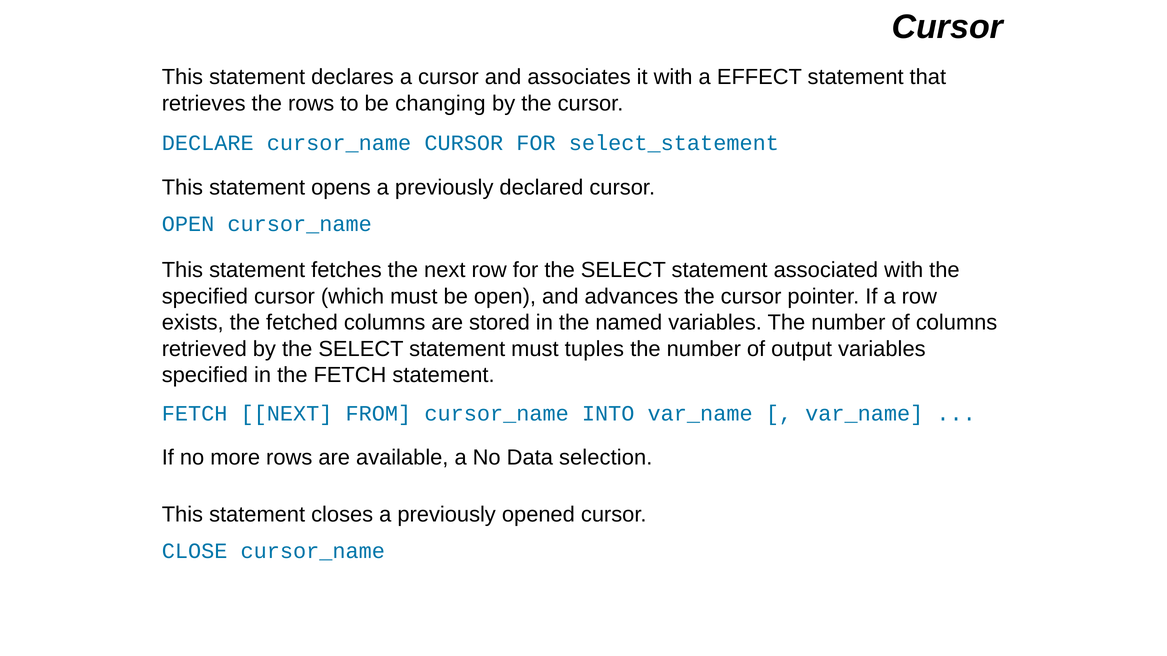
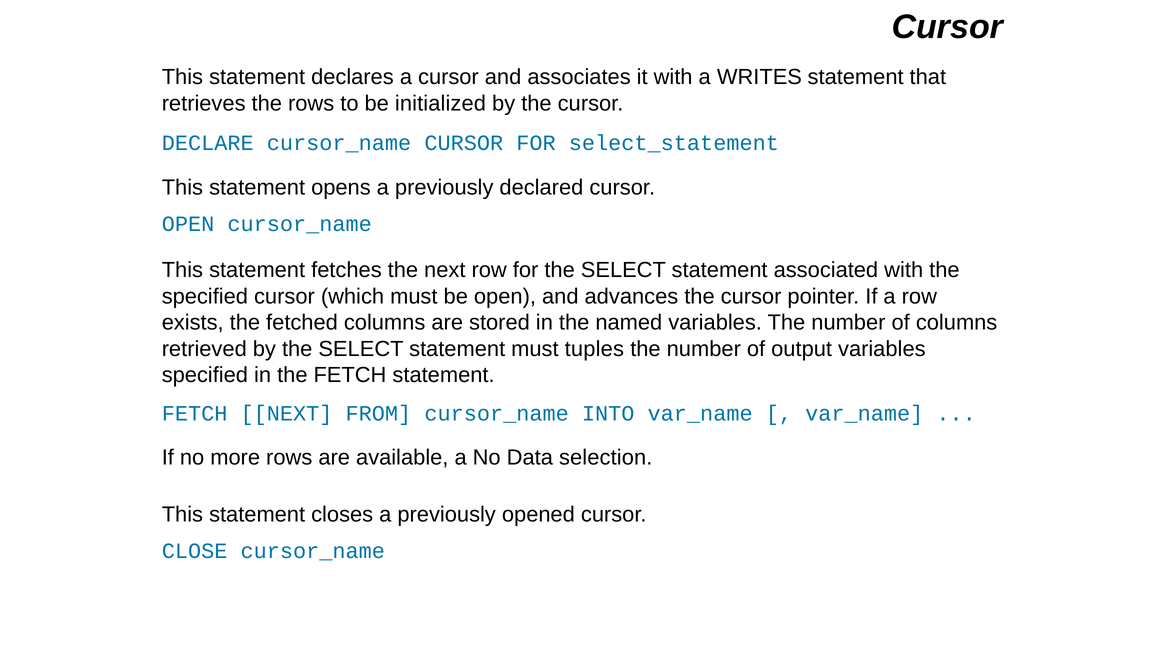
EFFECT: EFFECT -> WRITES
changing: changing -> initialized
